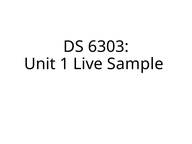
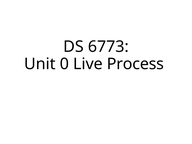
6303: 6303 -> 6773
1: 1 -> 0
Sample: Sample -> Process
